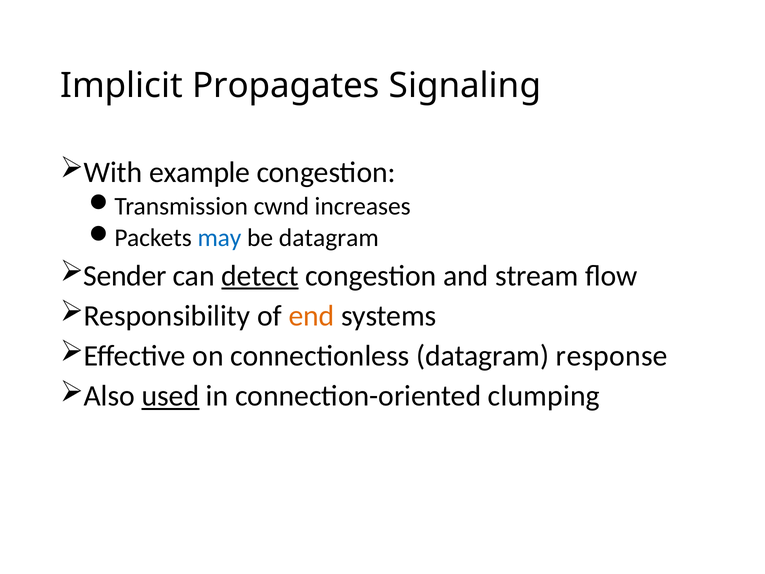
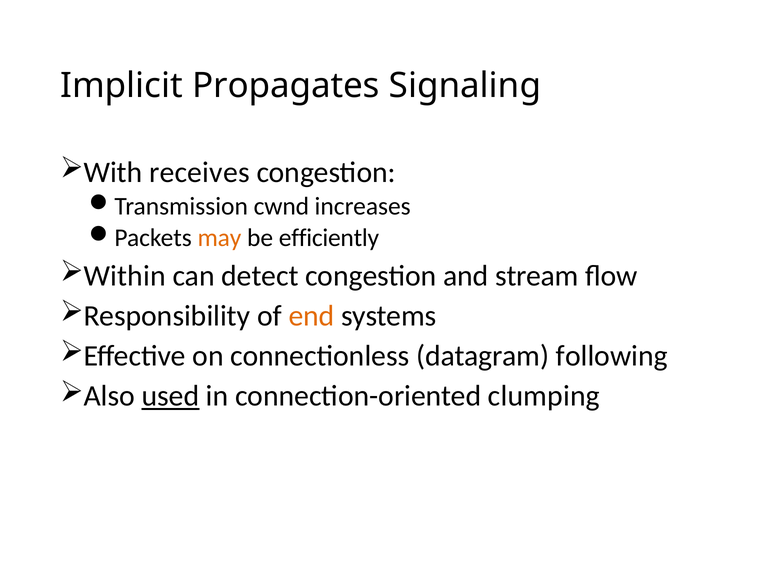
example: example -> receives
may colour: blue -> orange
be datagram: datagram -> efficiently
Sender: Sender -> Within
detect underline: present -> none
response: response -> following
